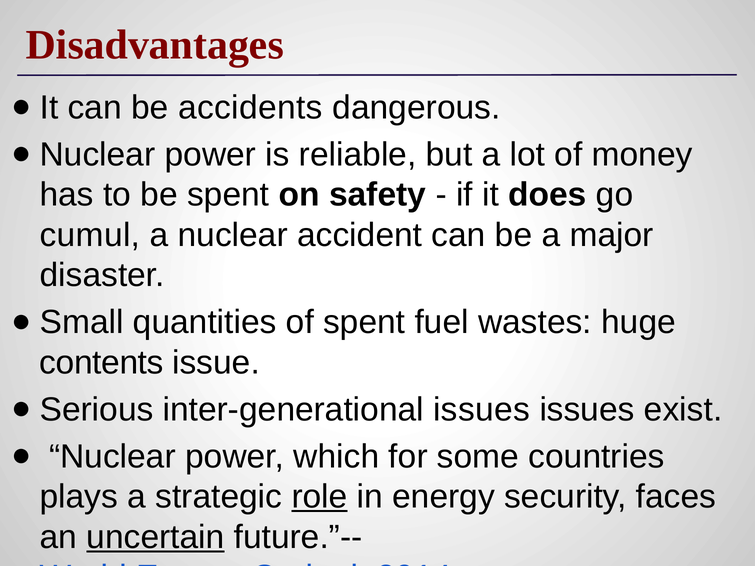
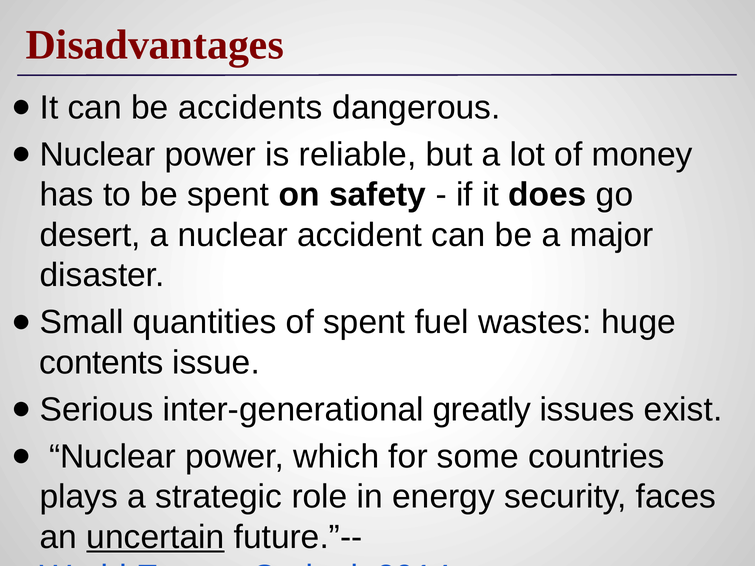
cumul: cumul -> desert
inter-generational issues: issues -> greatly
role underline: present -> none
